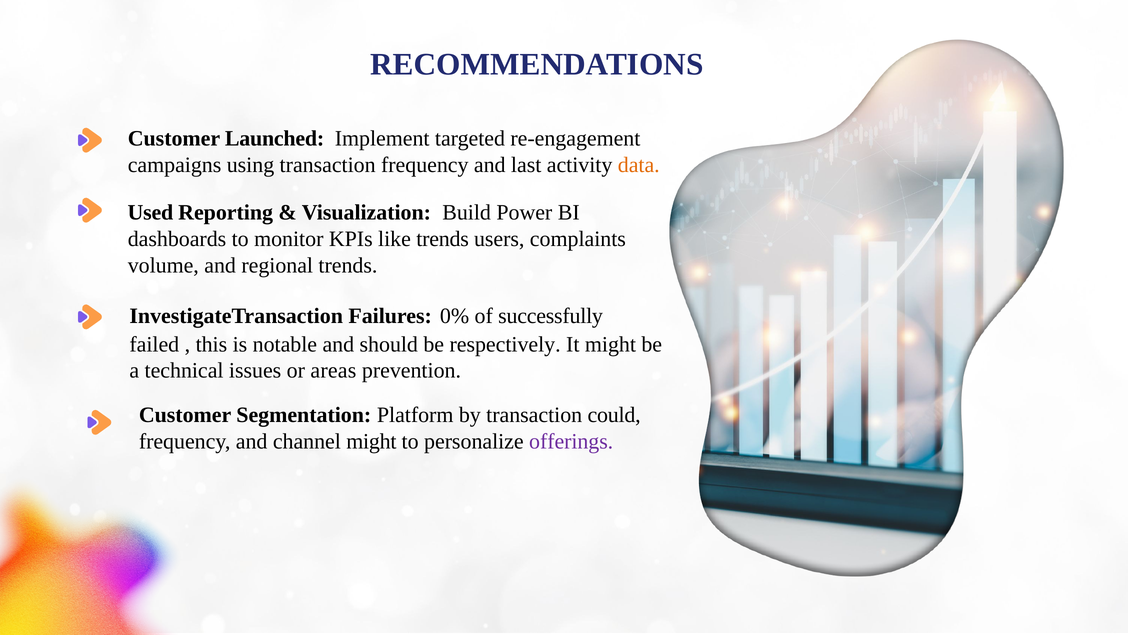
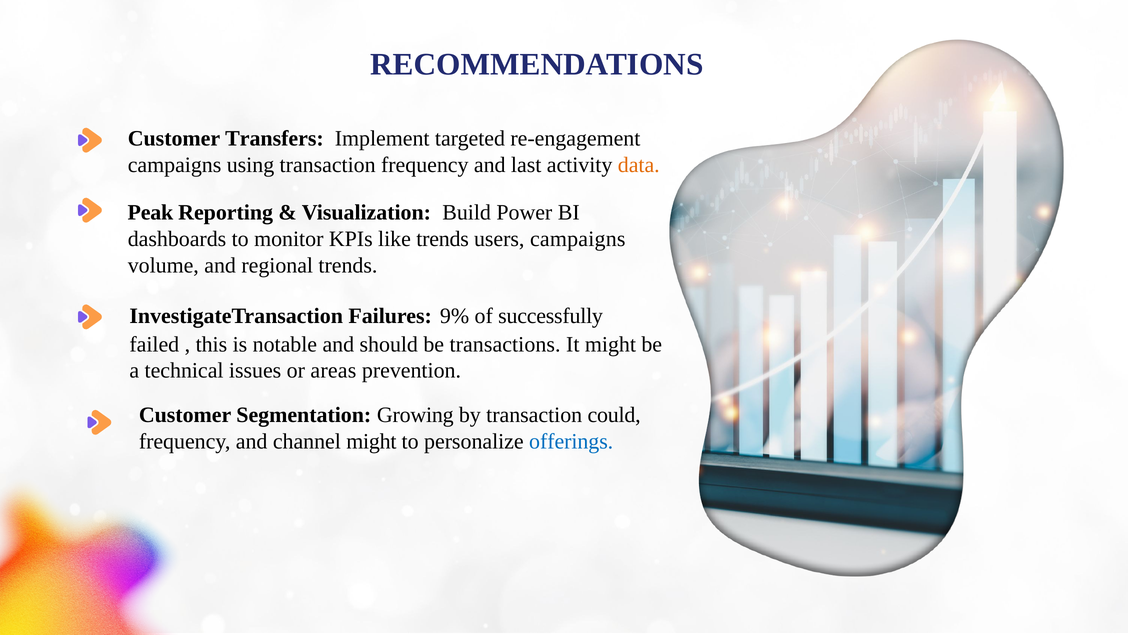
Launched: Launched -> Transfers
Used: Used -> Peak
users complaints: complaints -> campaigns
0%: 0% -> 9%
respectively: respectively -> transactions
Platform: Platform -> Growing
offerings colour: purple -> blue
